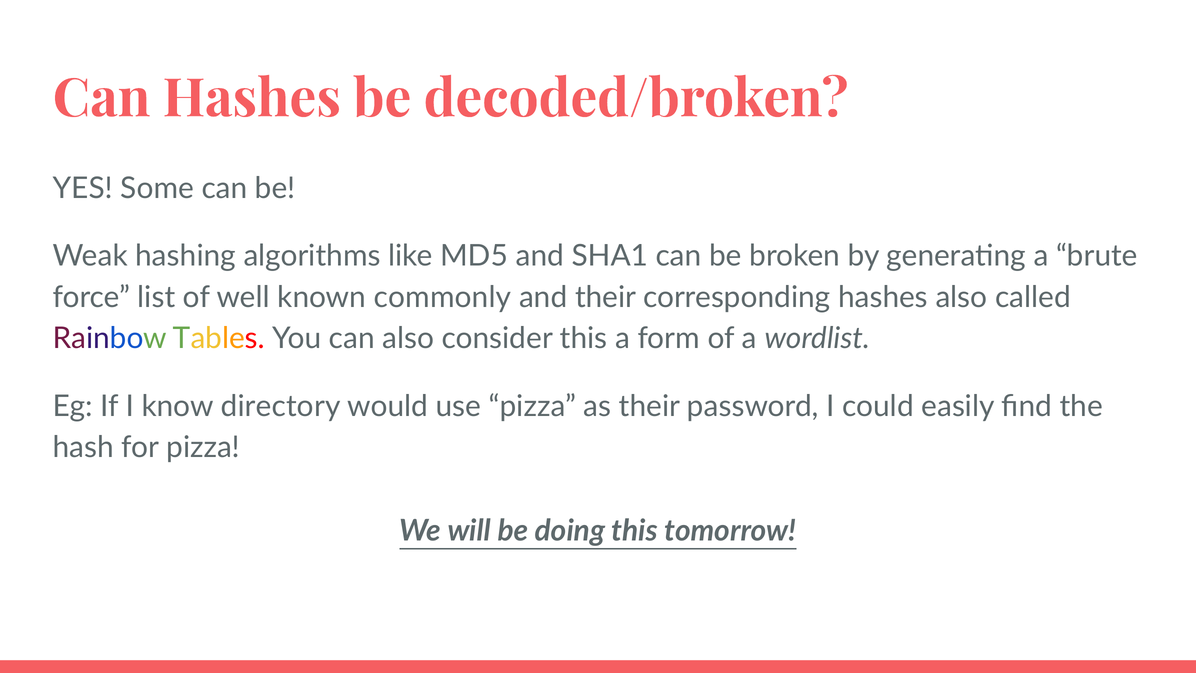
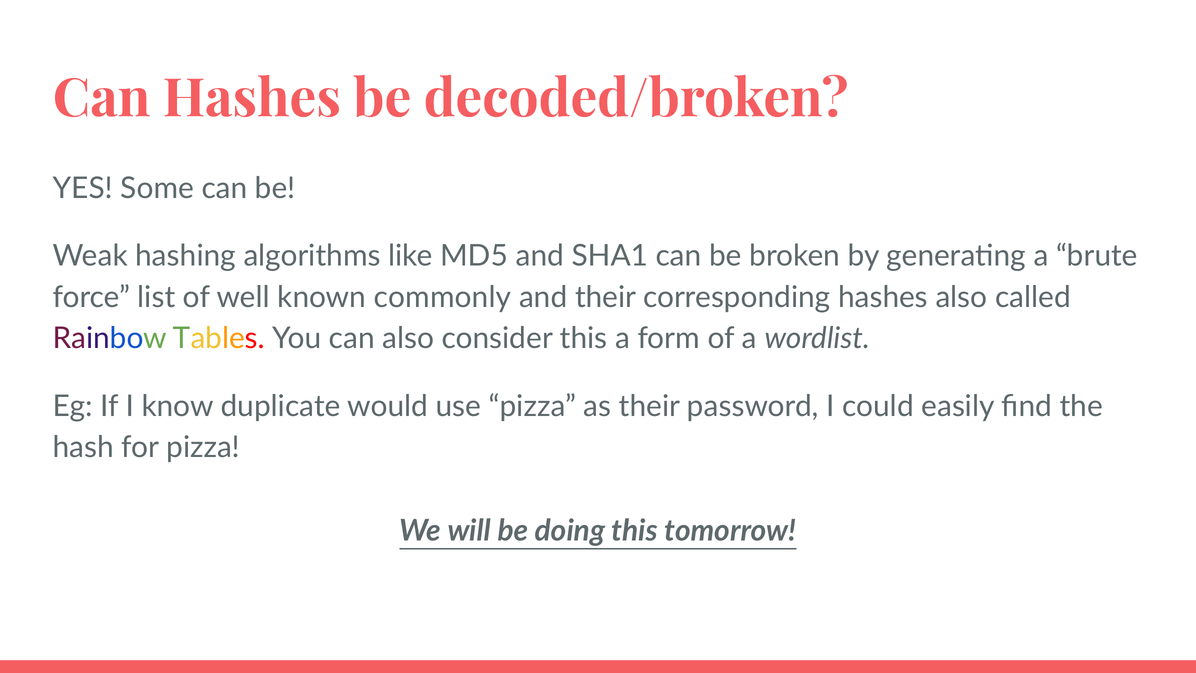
directory: directory -> duplicate
